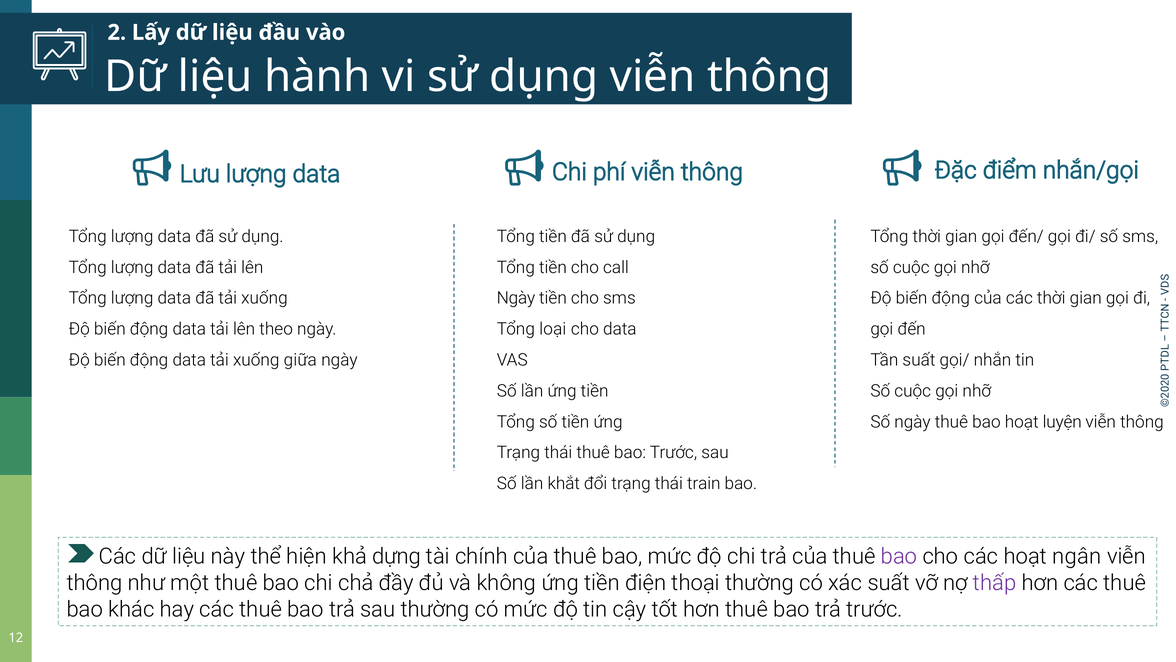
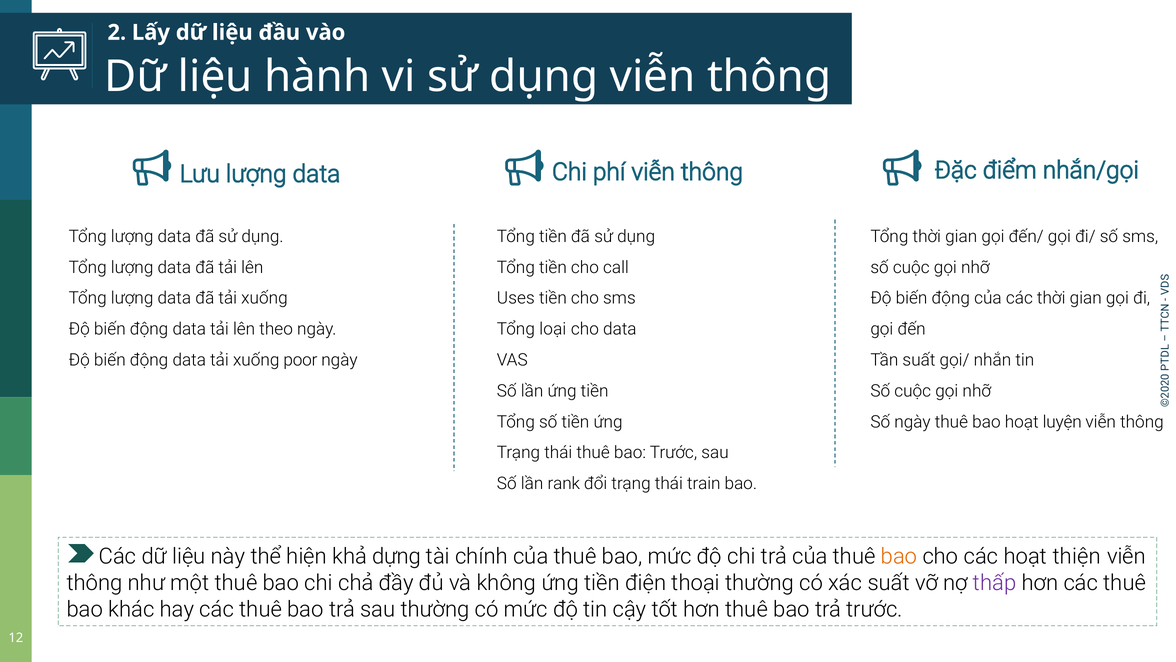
Ngày at (516, 298): Ngày -> Uses
giữa: giữa -> poor
khắt: khắt -> rank
bao at (899, 556) colour: purple -> orange
ngân: ngân -> thiện
